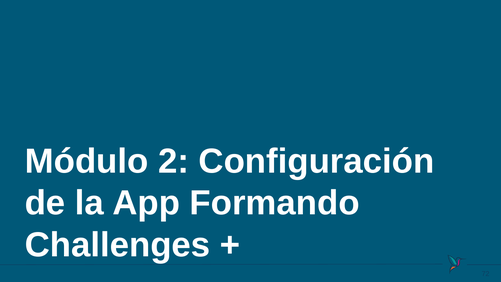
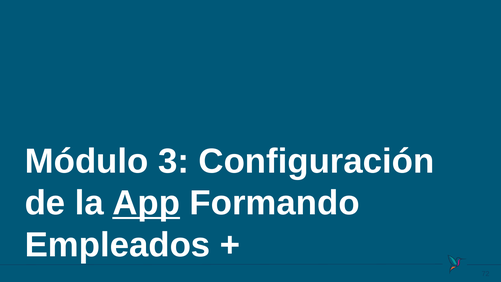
2: 2 -> 3
App underline: none -> present
Challenges: Challenges -> Empleados
